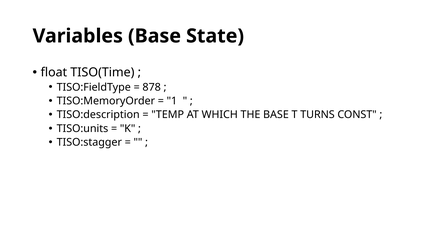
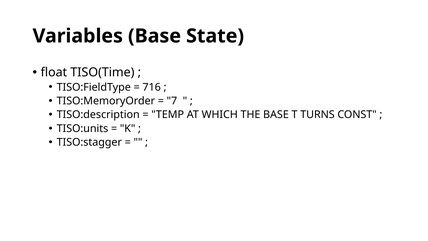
878: 878 -> 716
1: 1 -> 7
